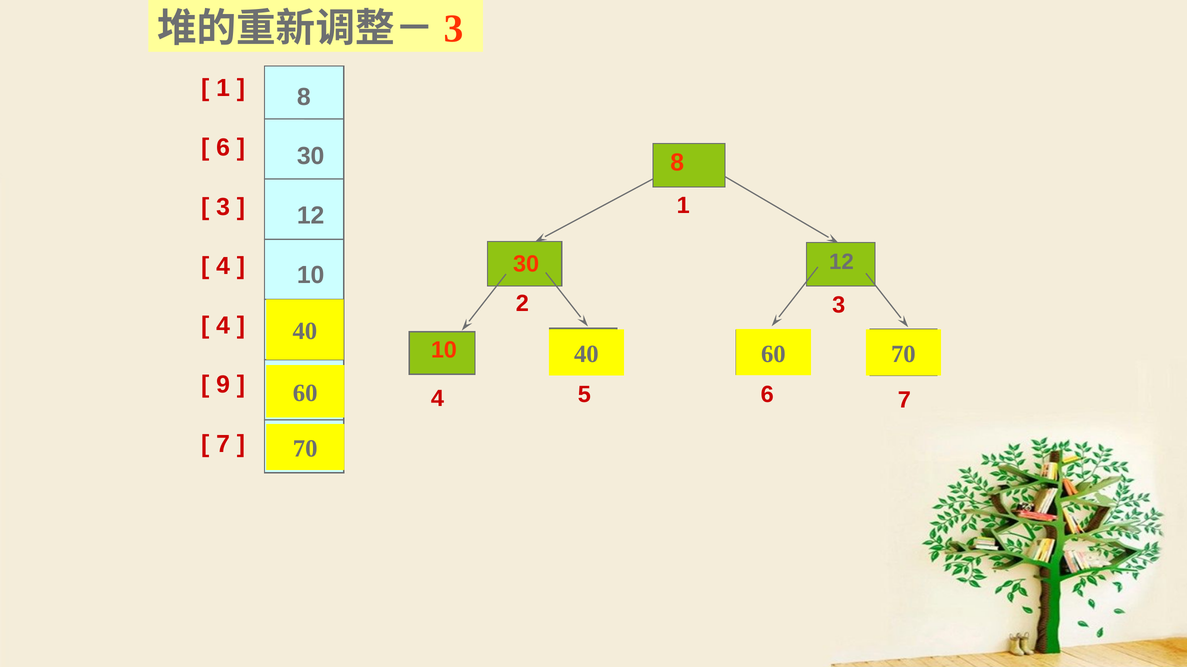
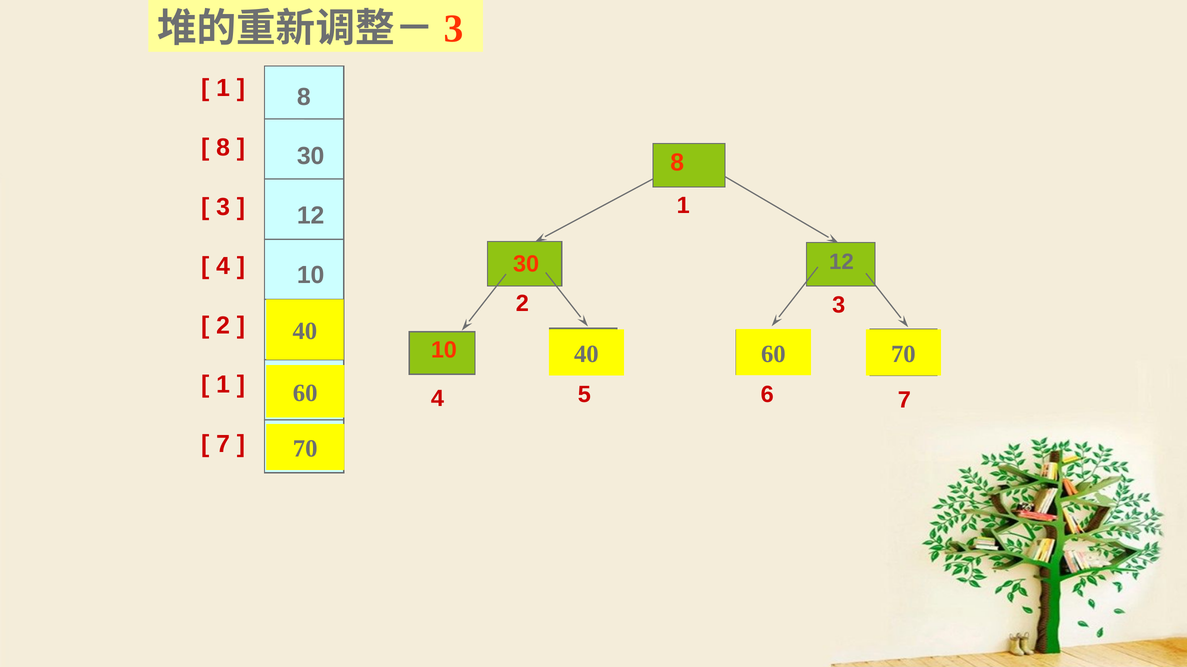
6 at (223, 148): 6 -> 8
4 at (223, 326): 4 -> 2
9 at (223, 385): 9 -> 1
